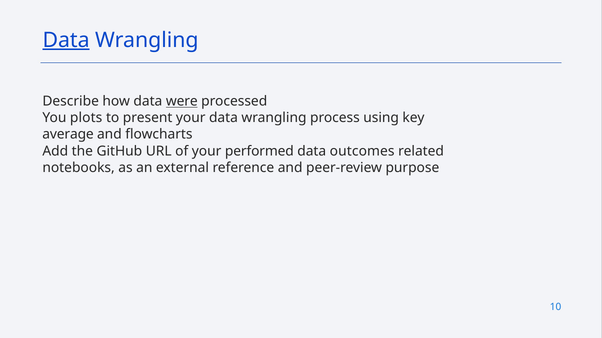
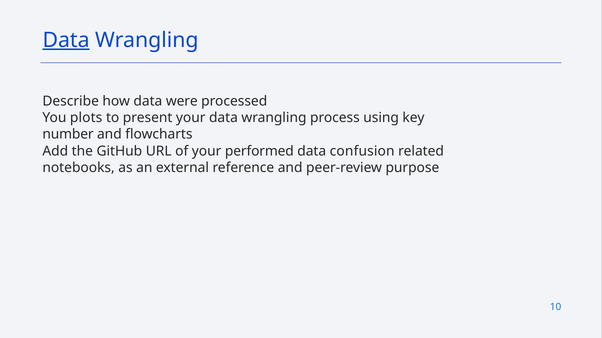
were underline: present -> none
average: average -> number
outcomes: outcomes -> confusion
